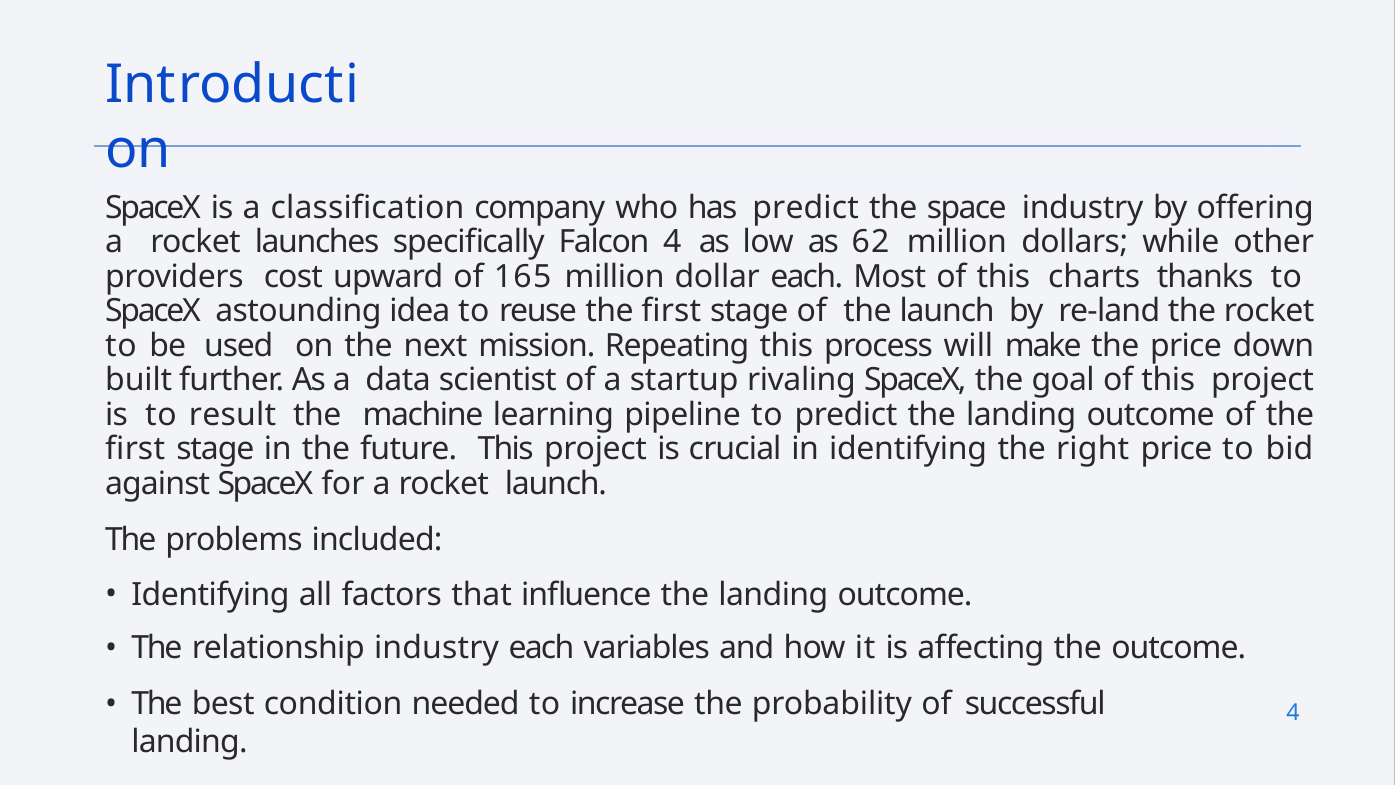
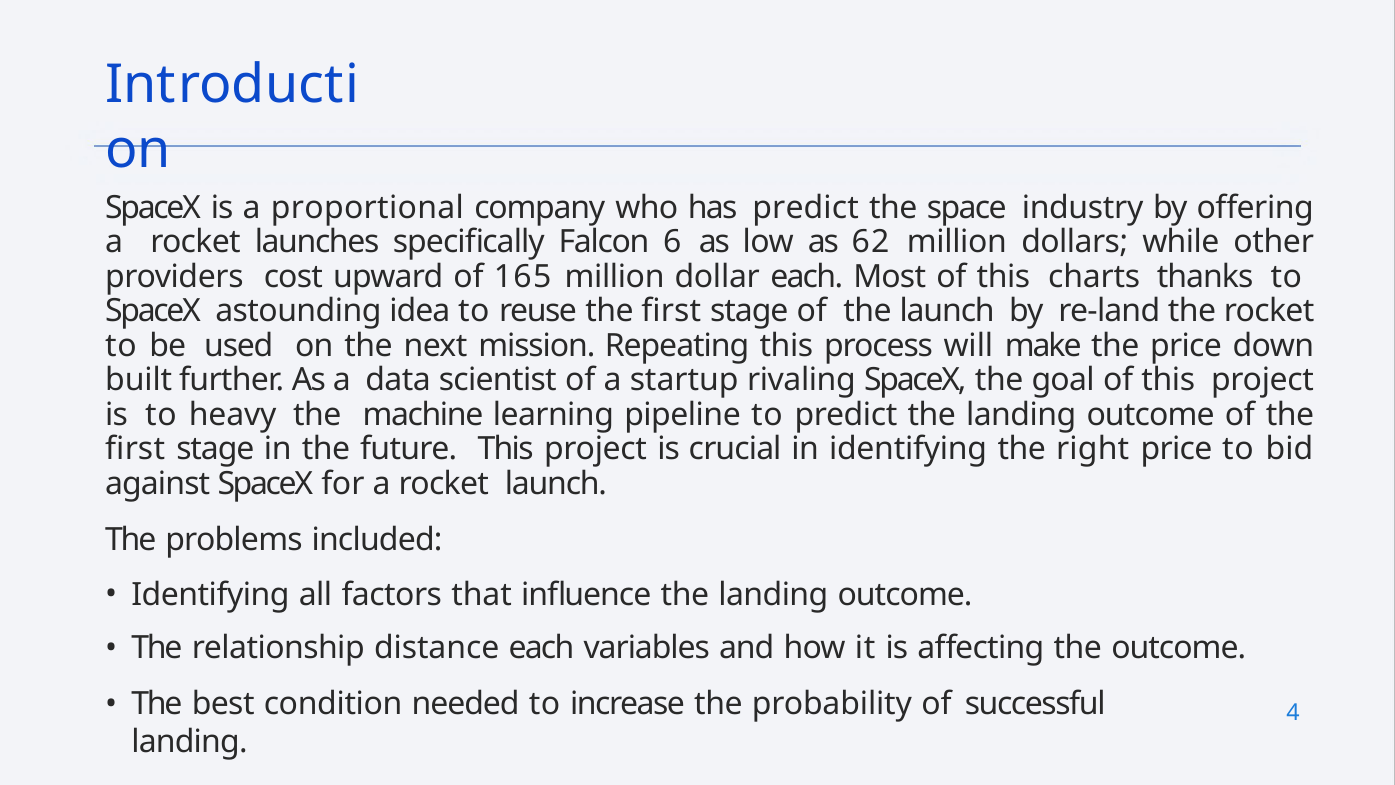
classification: classification -> proportional
Falcon 4: 4 -> 6
result: result -> heavy
relationship industry: industry -> distance
